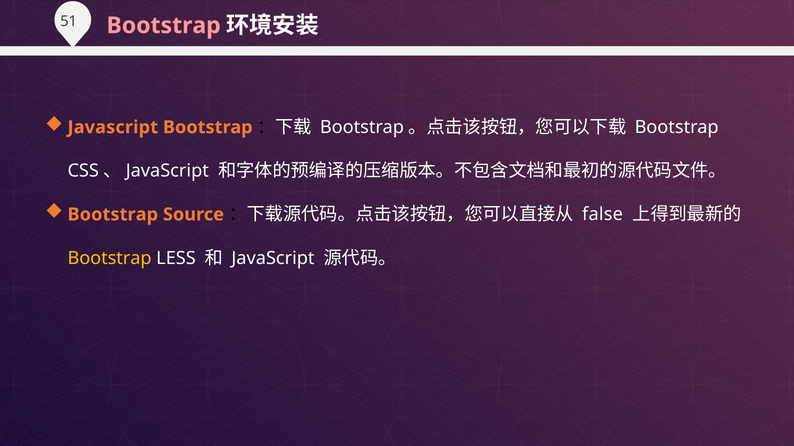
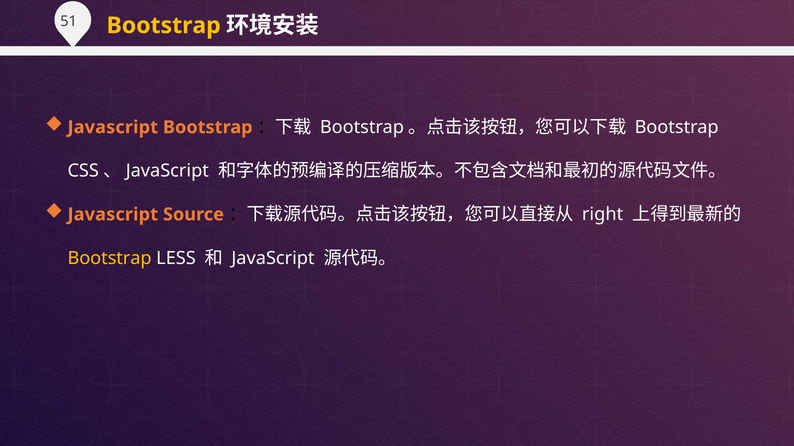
Bootstrap at (164, 26) colour: pink -> yellow
Bootstrap at (113, 215): Bootstrap -> Javascript
false: false -> right
